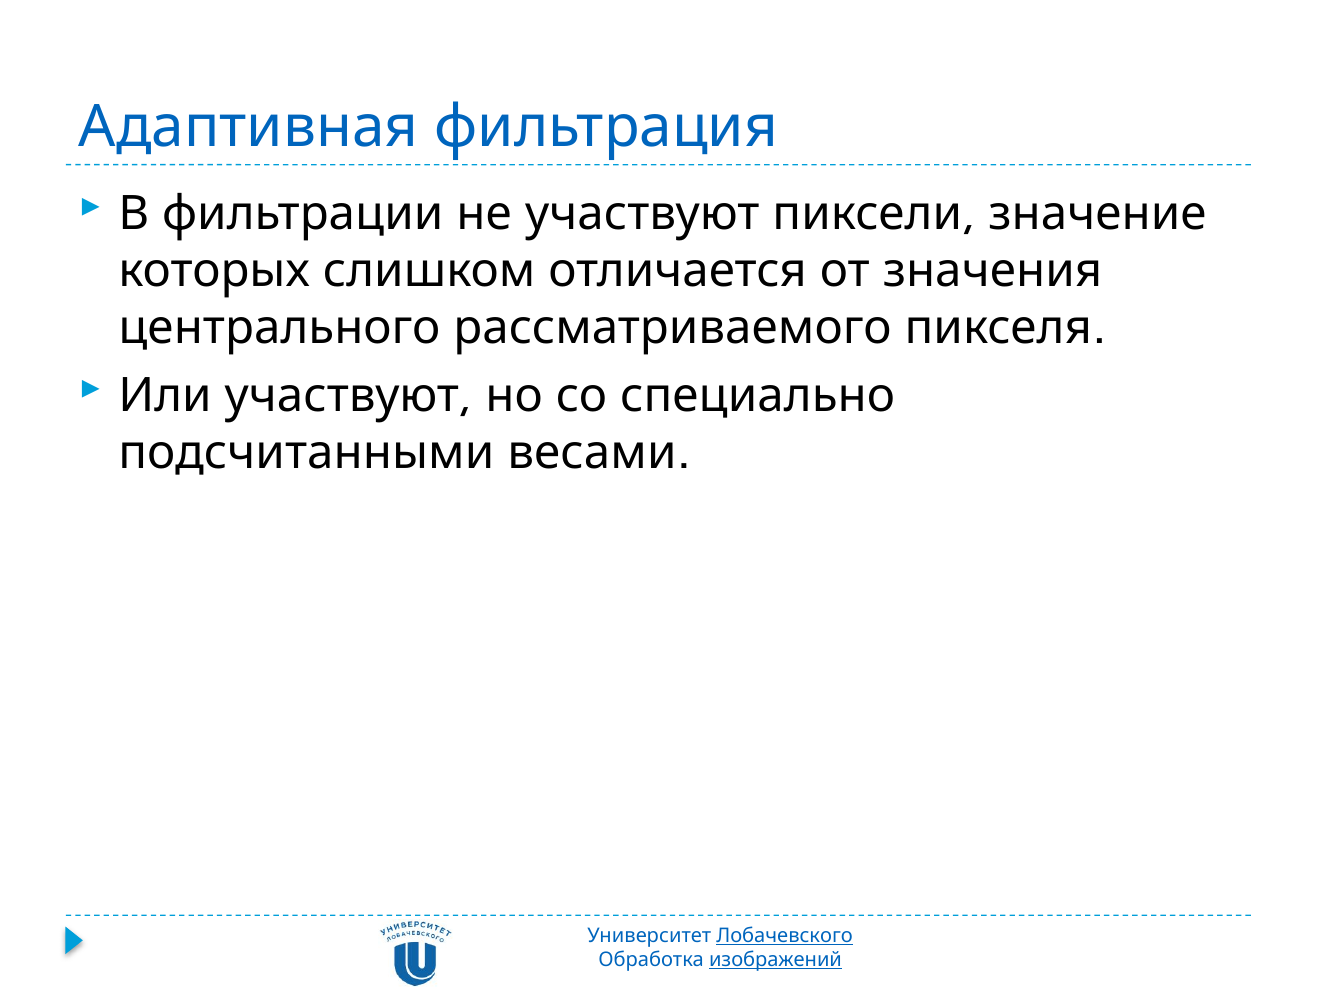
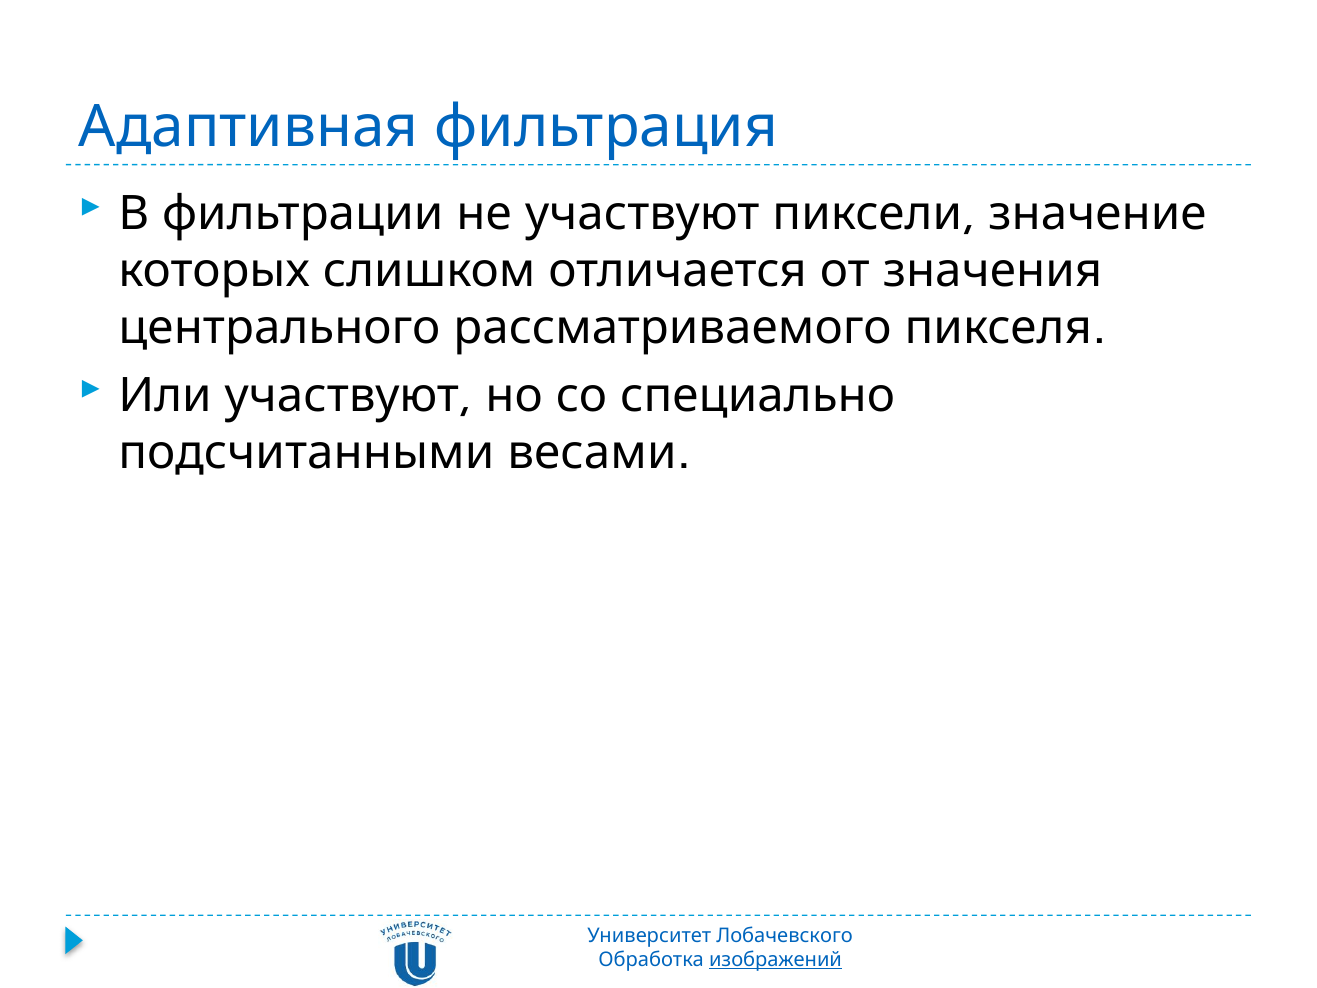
Лобачевского underline: present -> none
